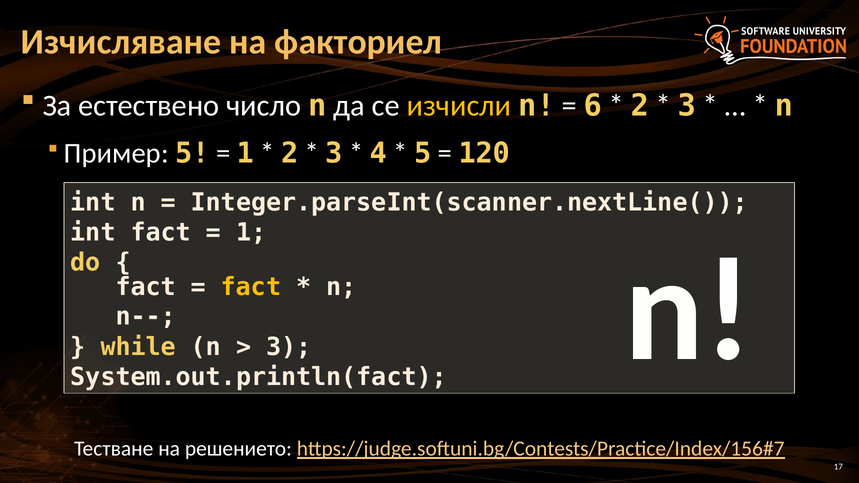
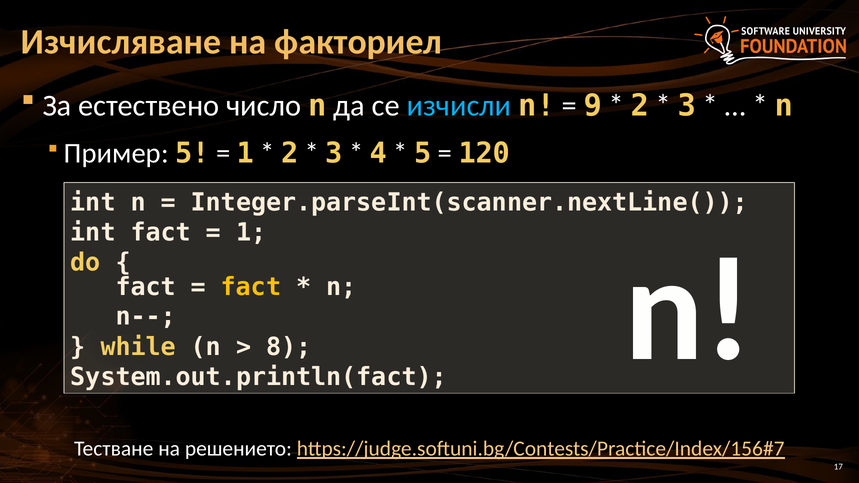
изчисли colour: yellow -> light blue
6: 6 -> 9
3 at (289, 347): 3 -> 8
